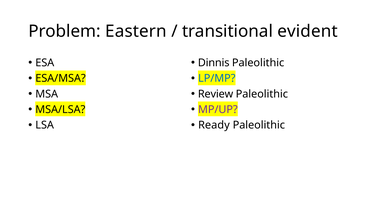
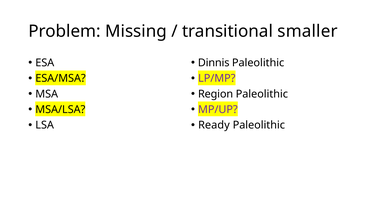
Eastern: Eastern -> Missing
evident: evident -> smaller
LP/MP colour: blue -> purple
Review: Review -> Region
